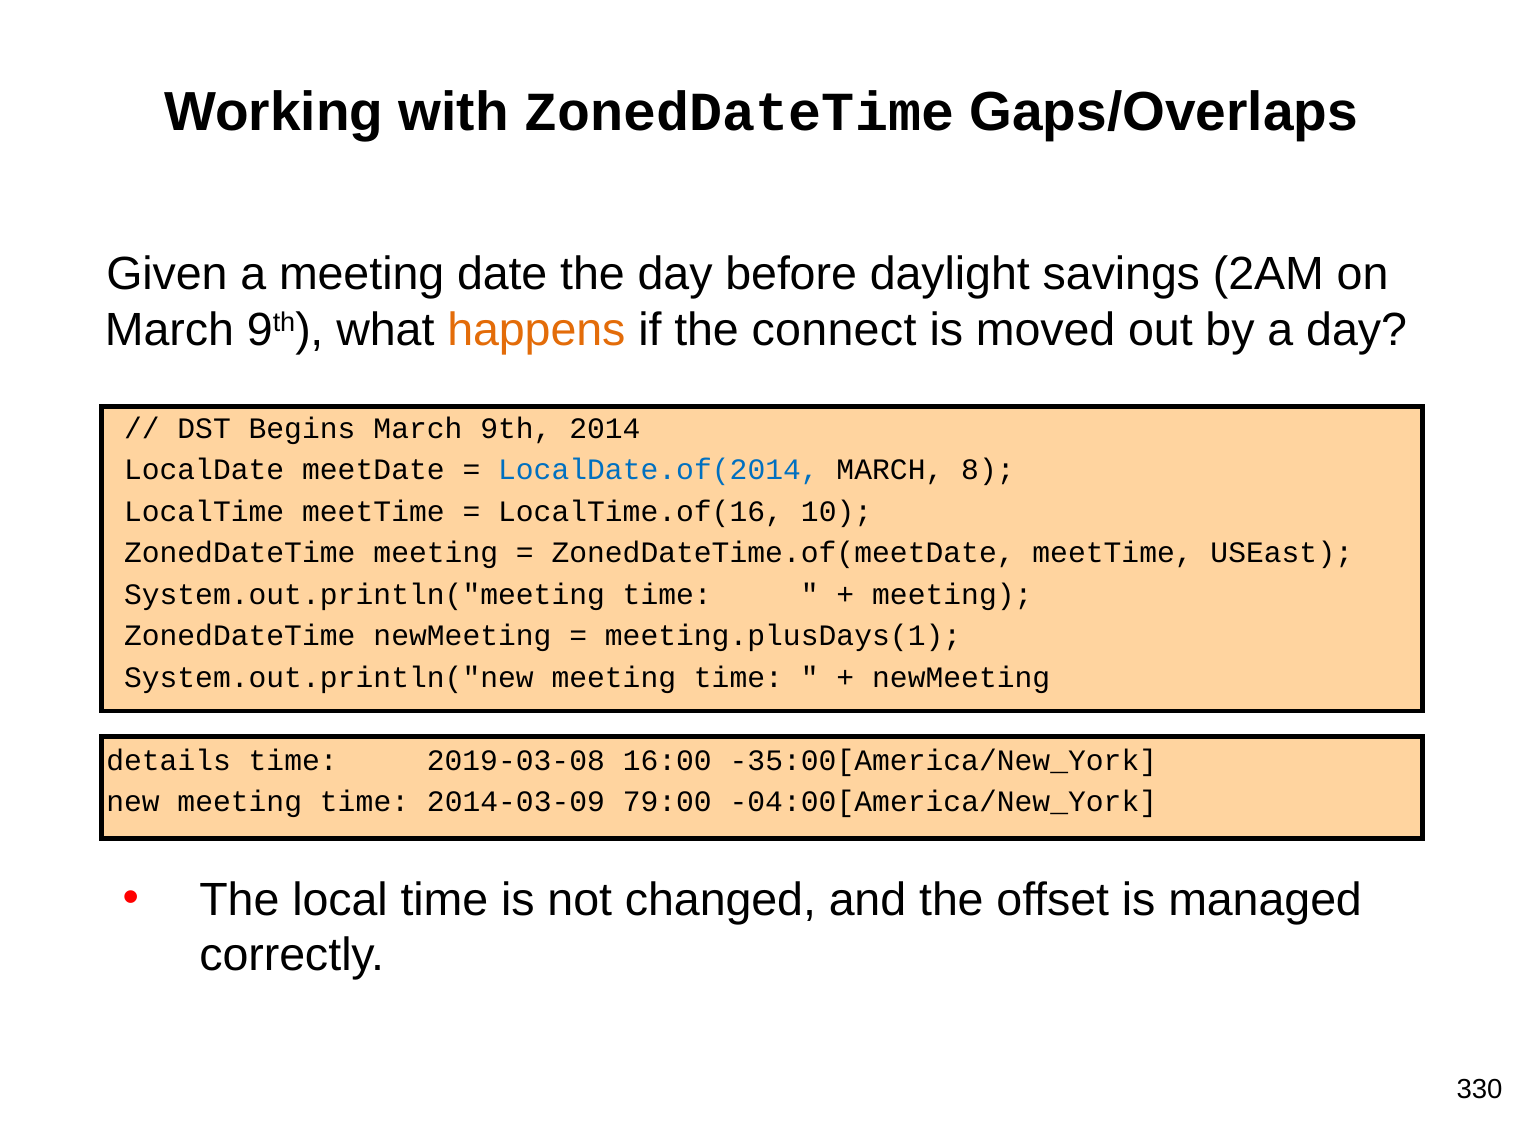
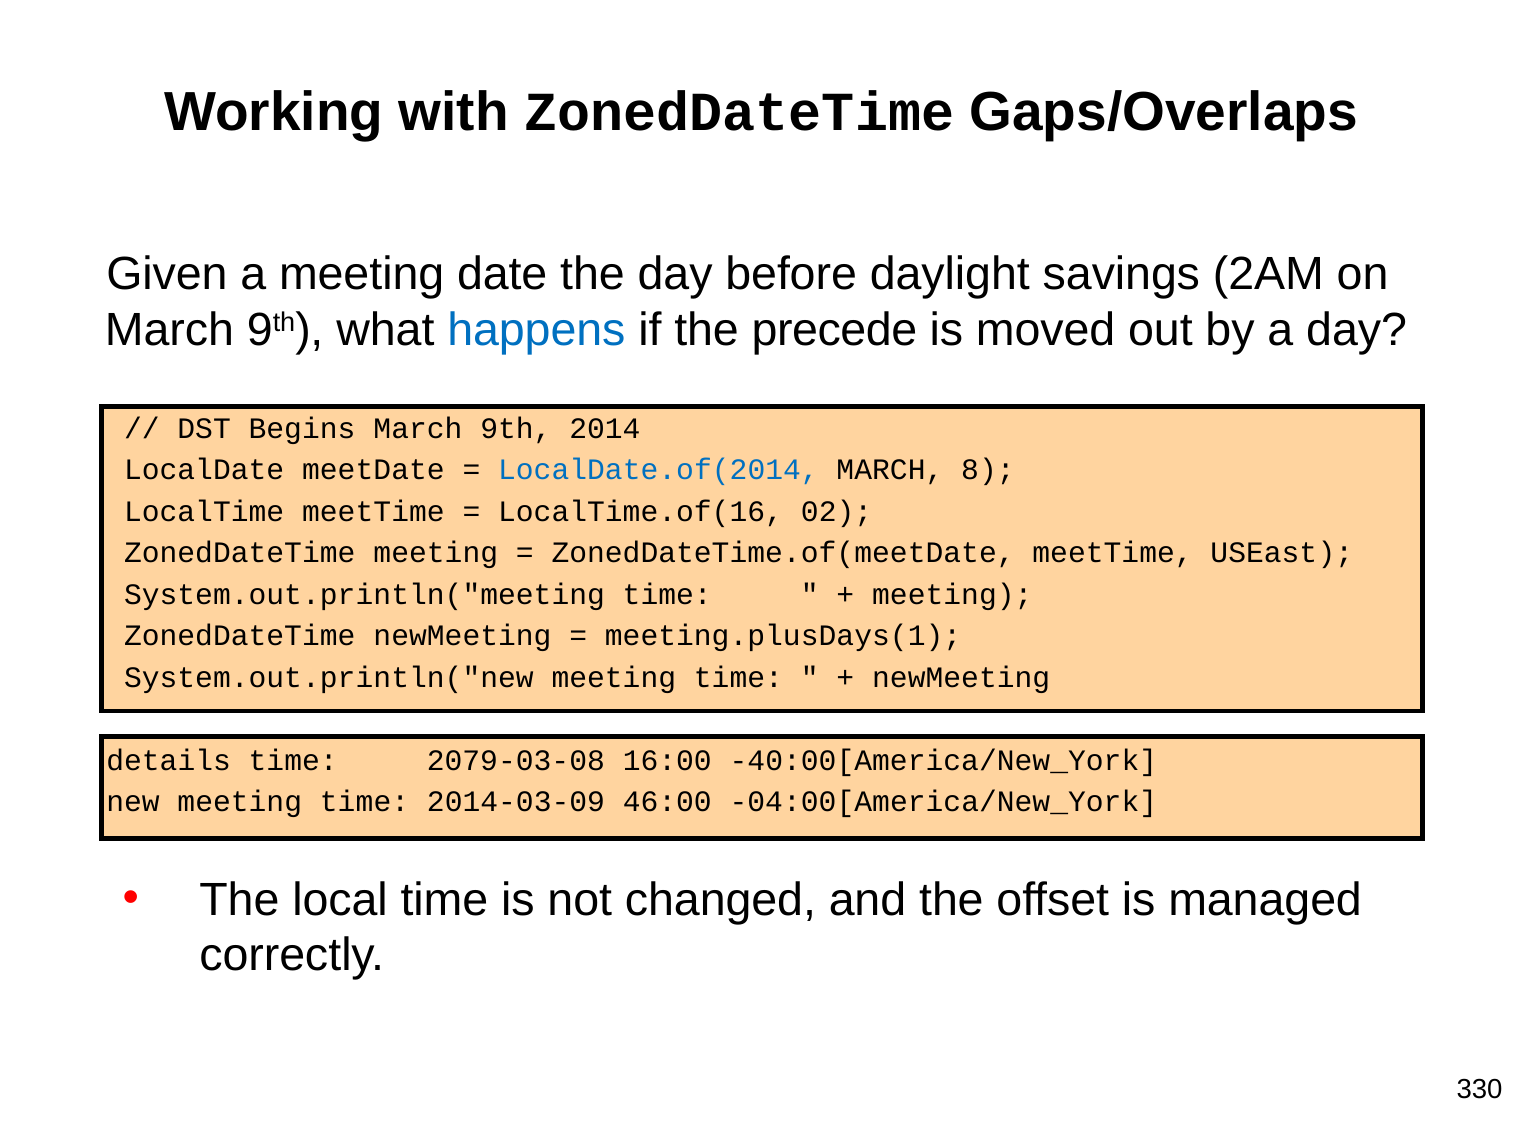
happens colour: orange -> blue
connect: connect -> precede
10: 10 -> 02
2019-03-08: 2019-03-08 -> 2079-03-08
-35:00[America/New_York: -35:00[America/New_York -> -40:00[America/New_York
79:00: 79:00 -> 46:00
